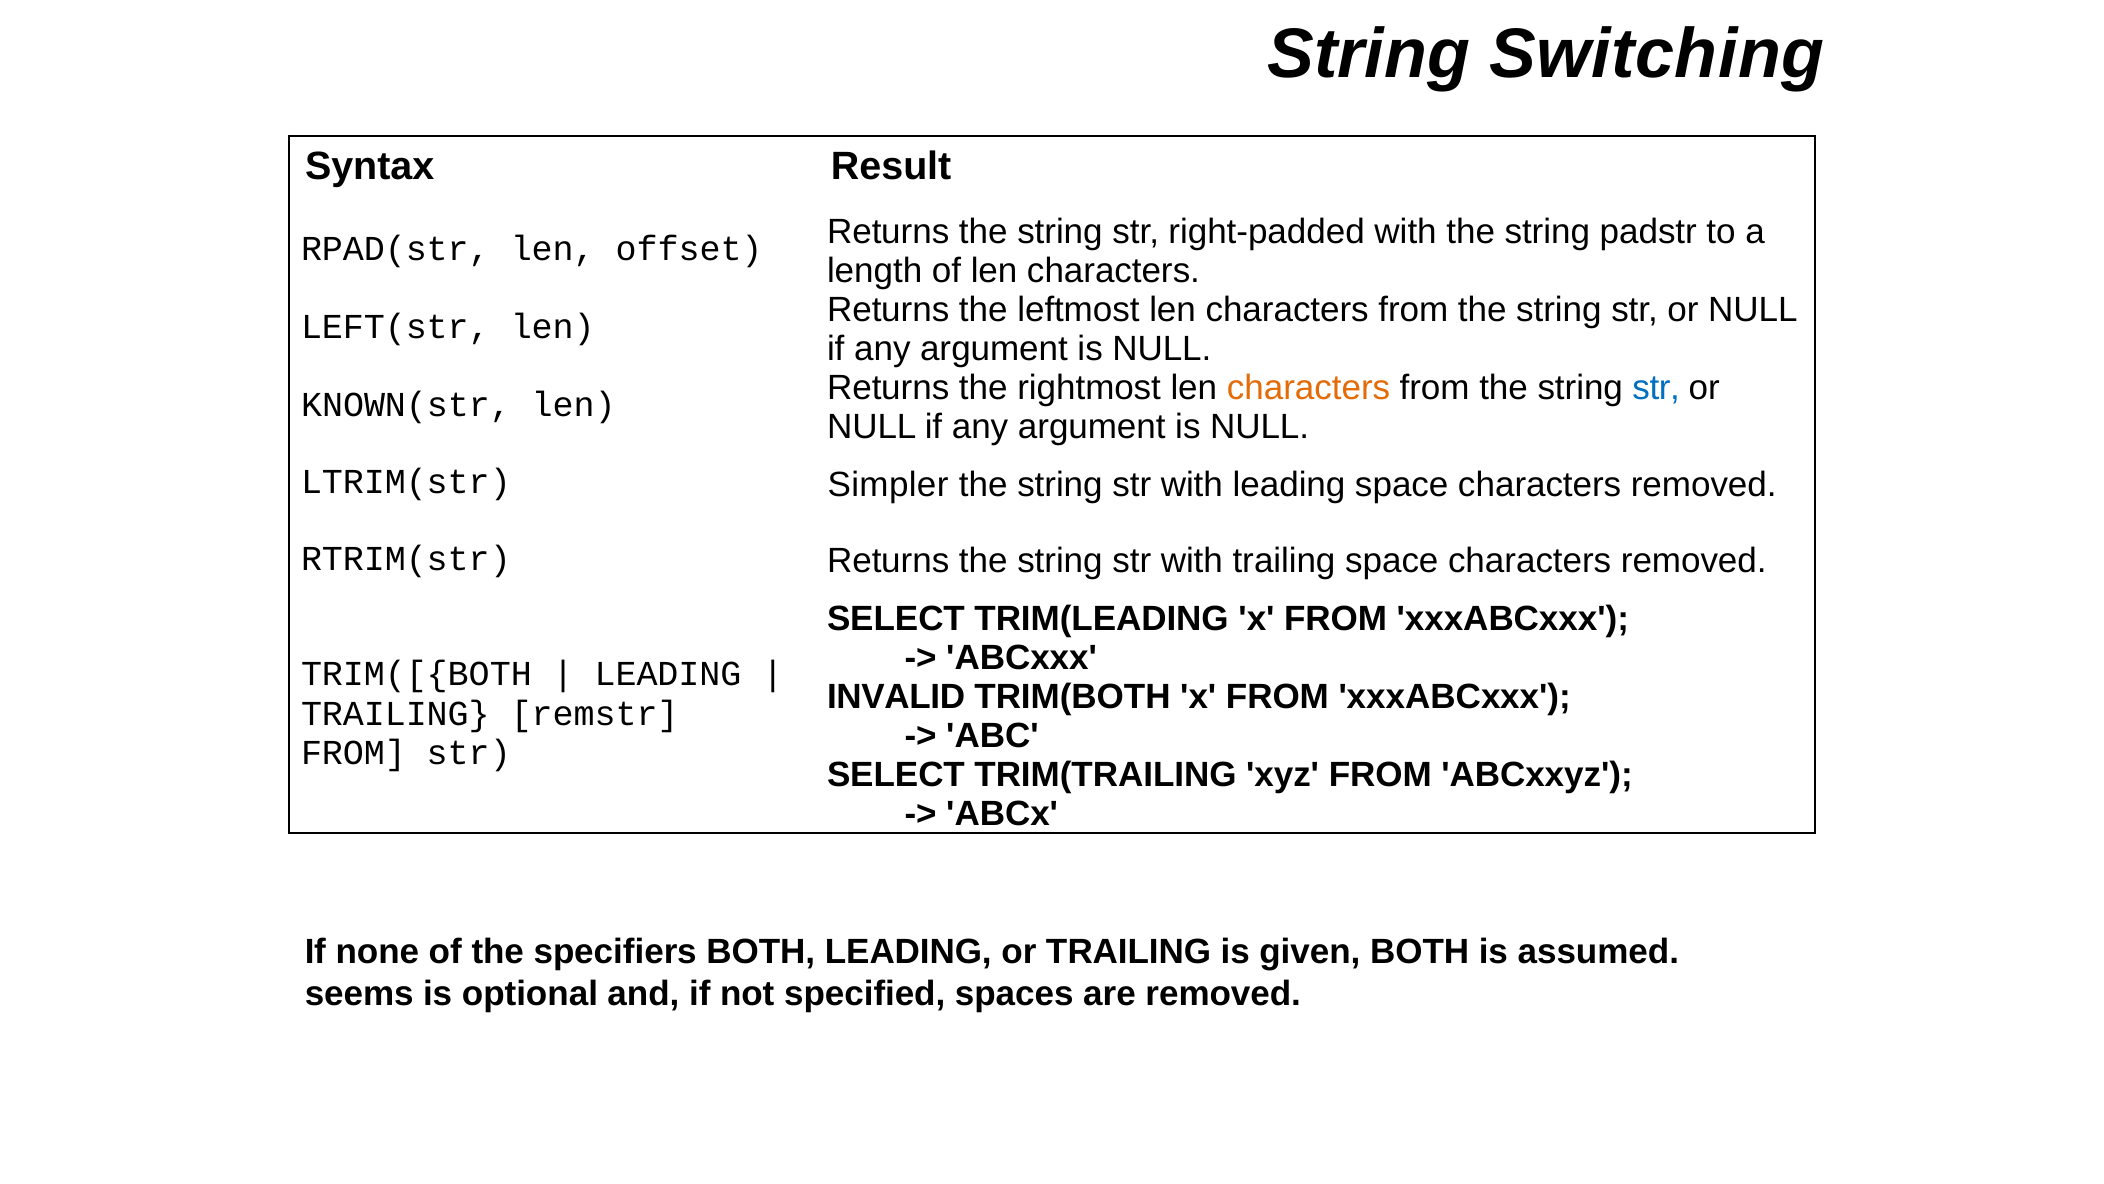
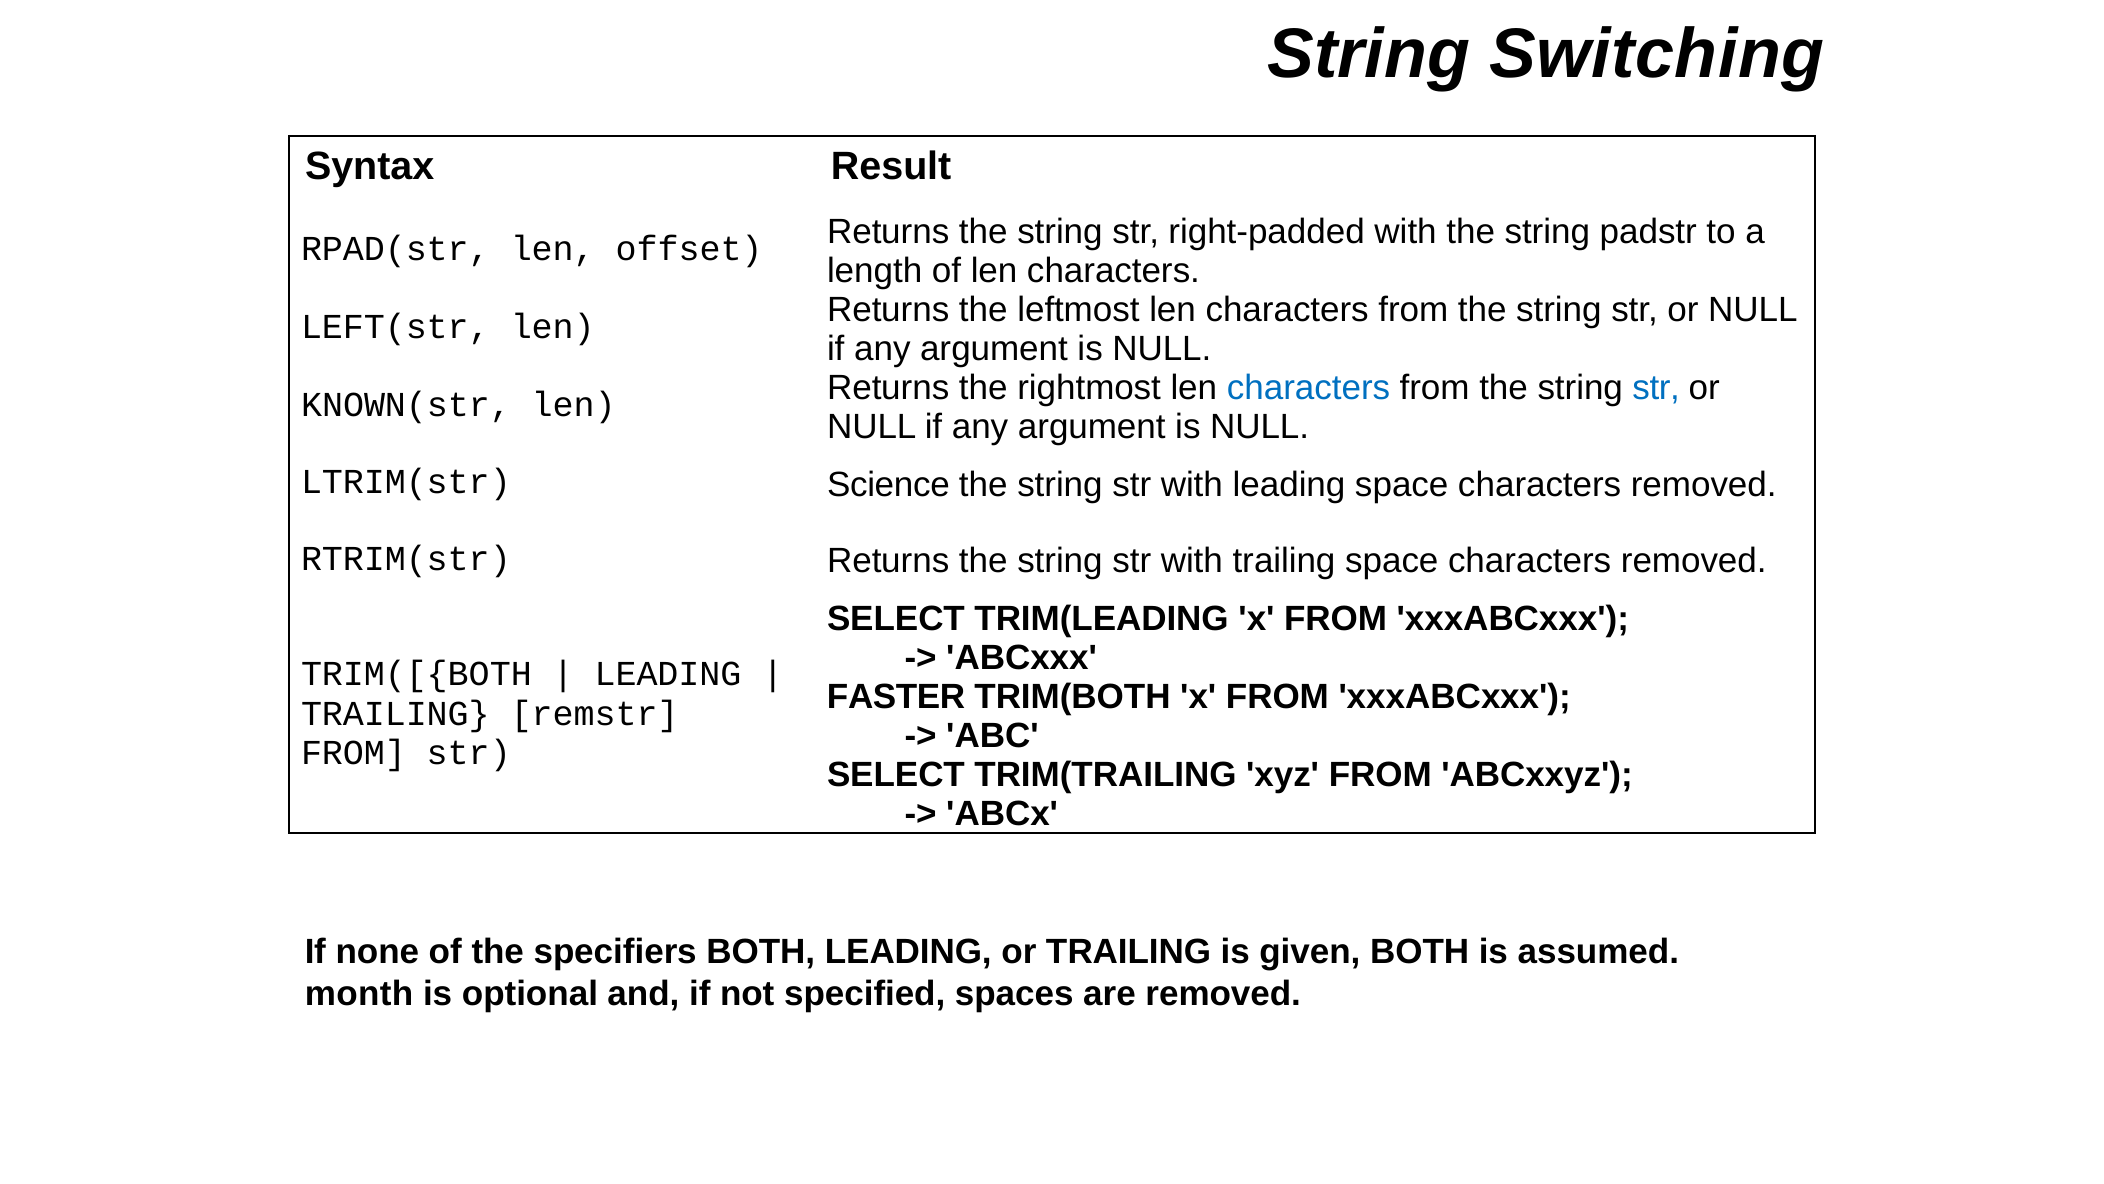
characters at (1309, 388) colour: orange -> blue
Simpler: Simpler -> Science
INVALID: INVALID -> FASTER
seems: seems -> month
